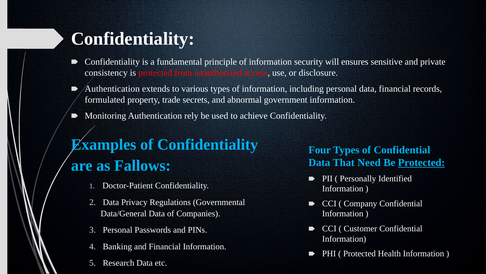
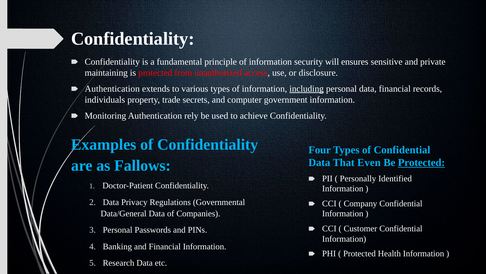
consistency: consistency -> maintaining
including underline: none -> present
formulated: formulated -> individuals
abnormal: abnormal -> computer
Need: Need -> Even
